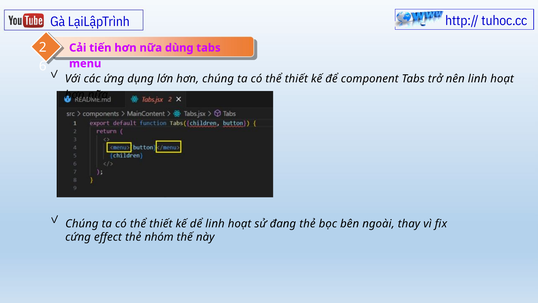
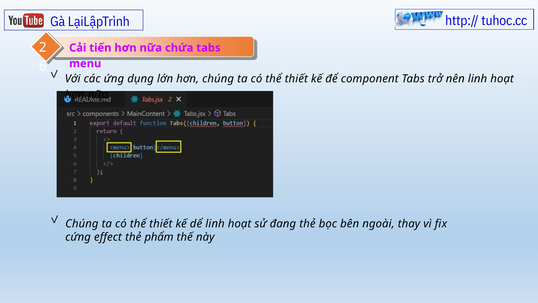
dùng: dùng -> chứa
nhóm: nhóm -> phẩm
